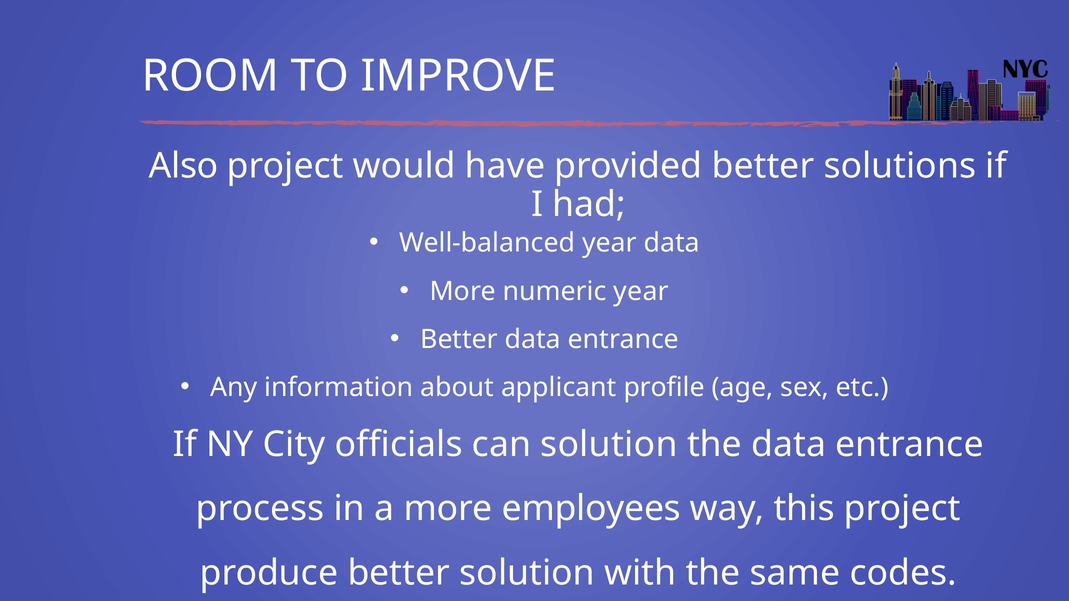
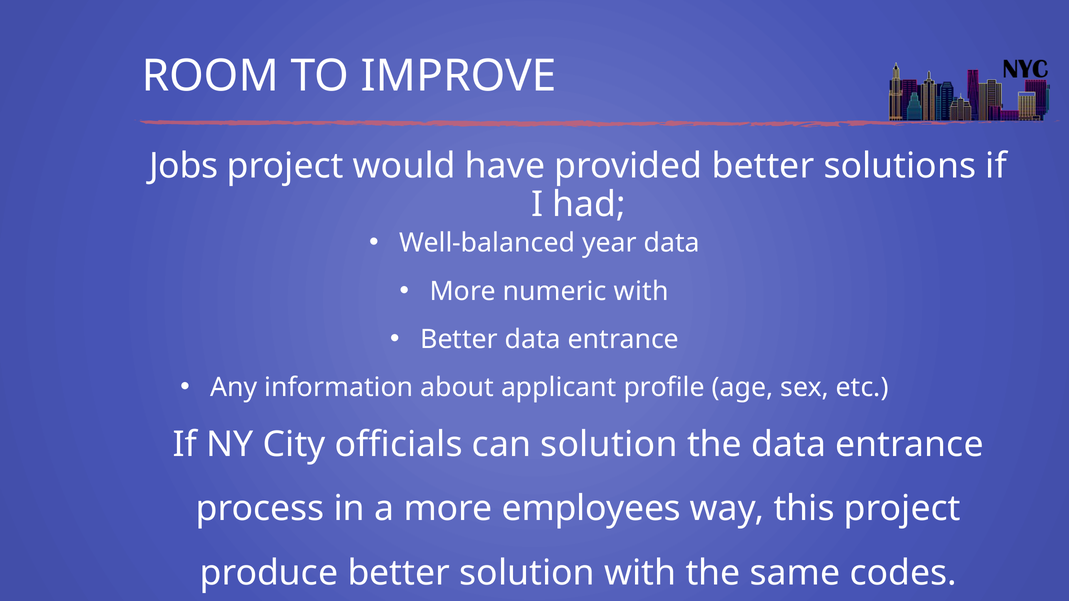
Also: Also -> Jobs
numeric year: year -> with
